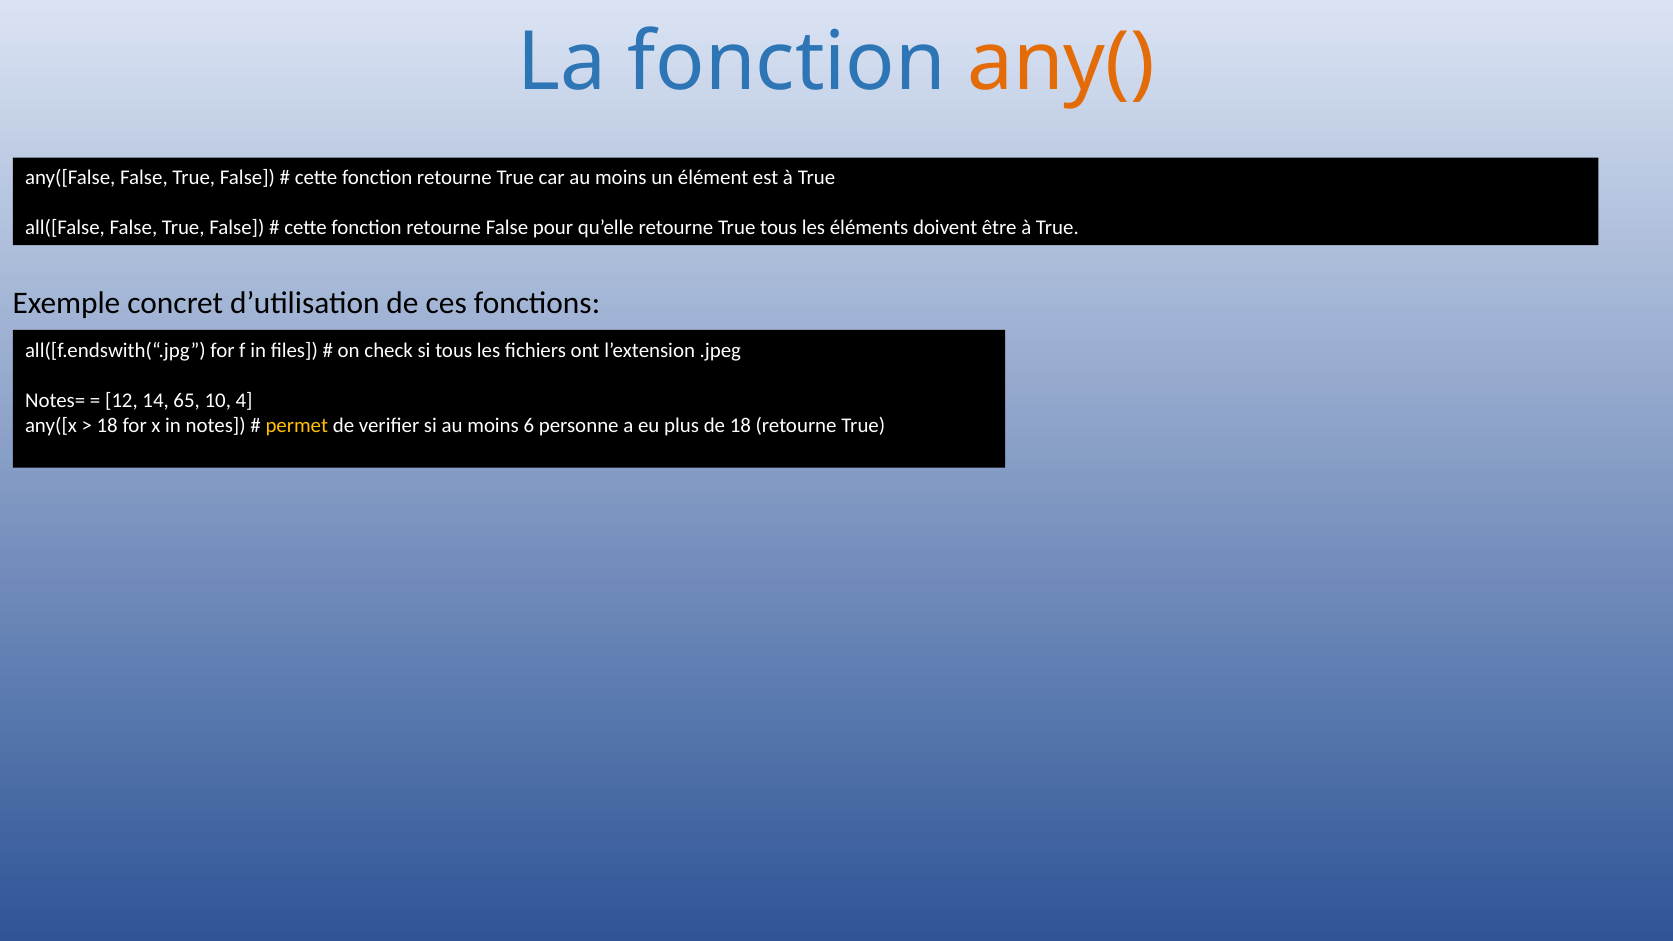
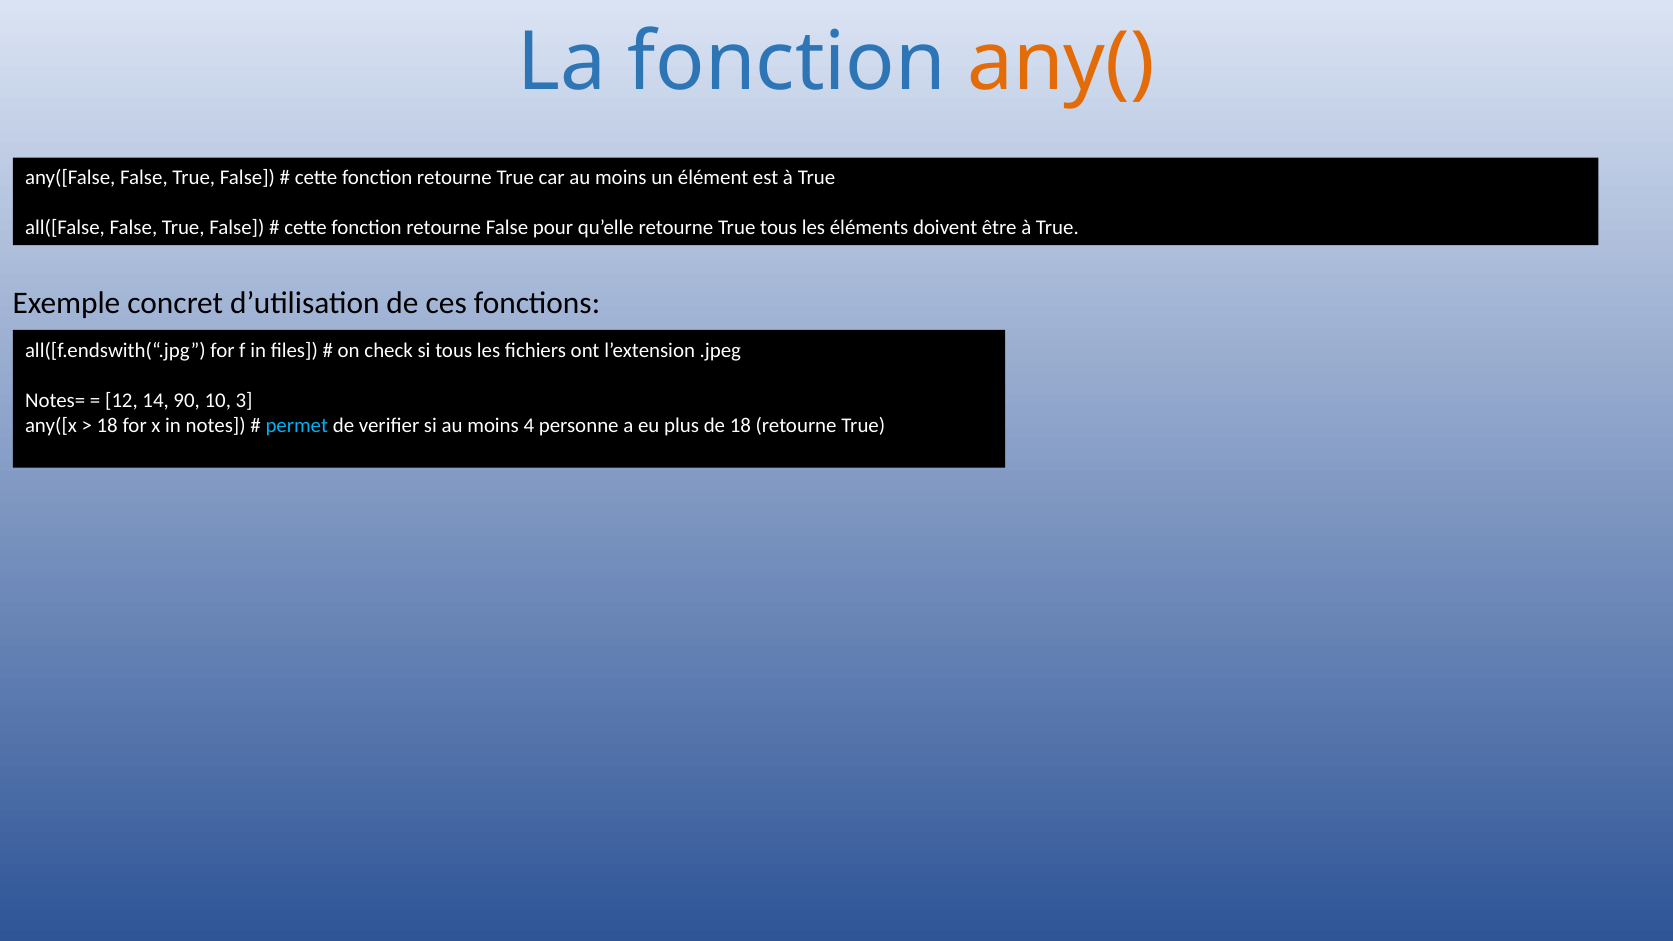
65: 65 -> 90
4: 4 -> 3
permet colour: yellow -> light blue
6: 6 -> 4
